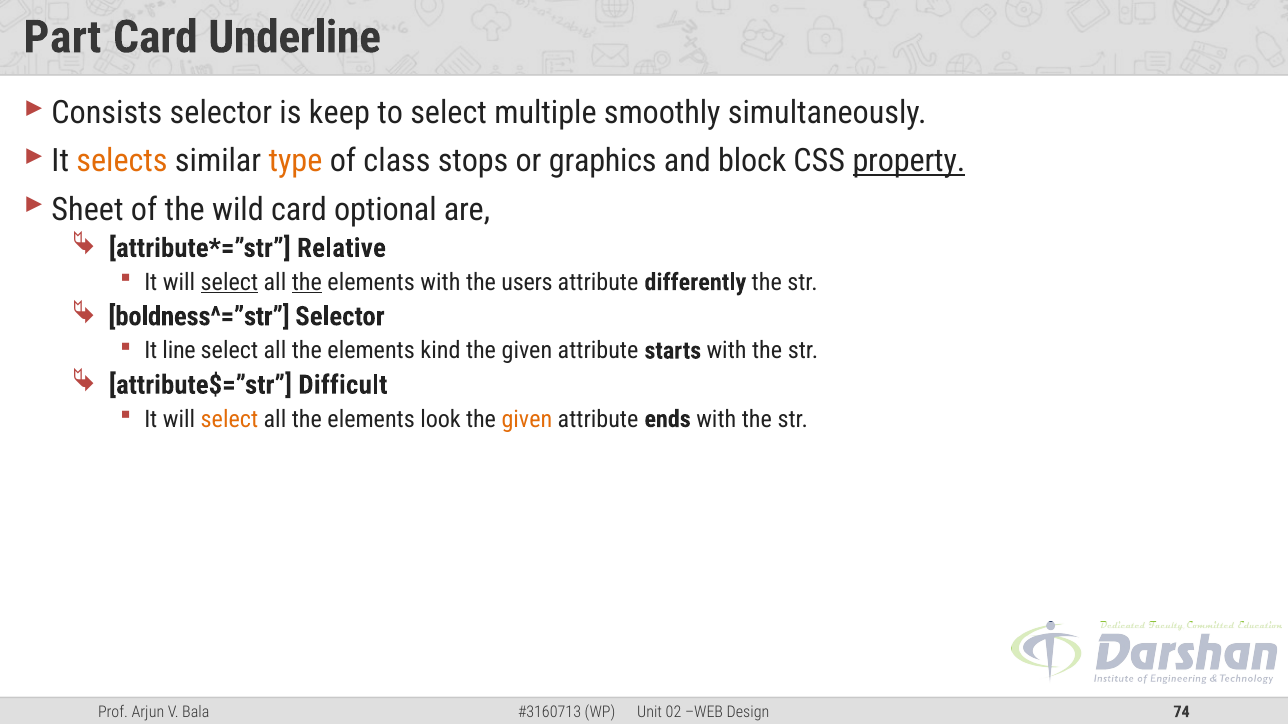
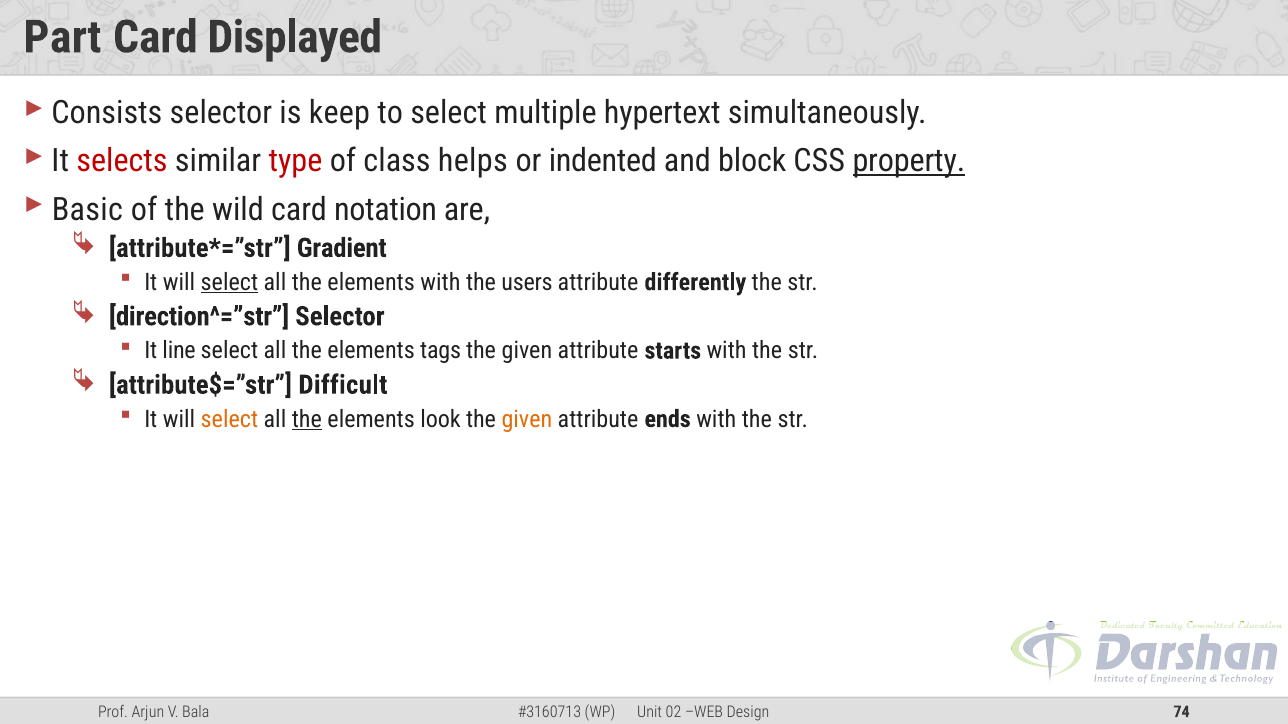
Underline: Underline -> Displayed
smoothly: smoothly -> hypertext
selects colour: orange -> red
type colour: orange -> red
stops: stops -> helps
graphics: graphics -> indented
Sheet: Sheet -> Basic
optional: optional -> notation
Relative: Relative -> Gradient
the at (307, 282) underline: present -> none
boldness^=”str: boldness^=”str -> direction^=”str
kind: kind -> tags
the at (307, 419) underline: none -> present
